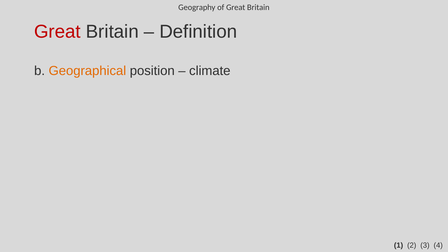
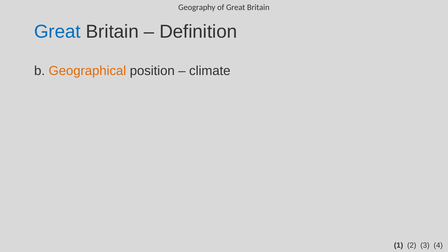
Great at (57, 32) colour: red -> blue
